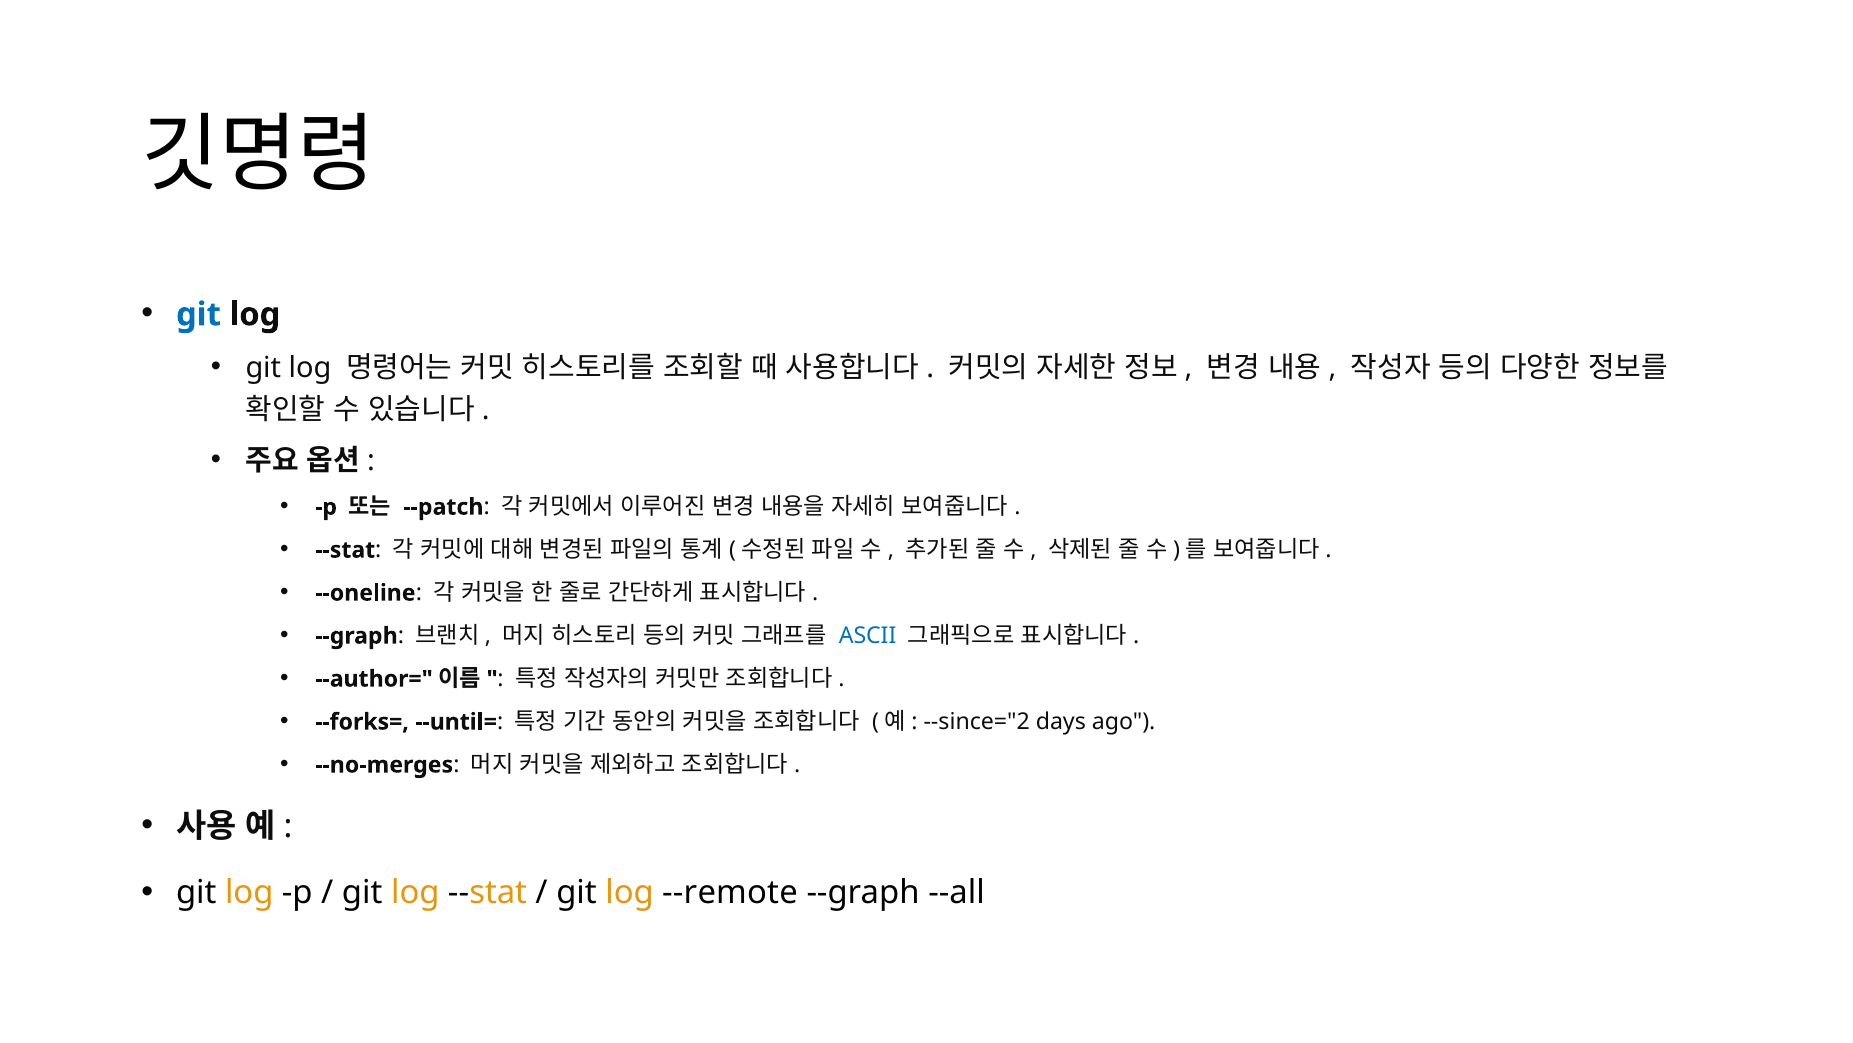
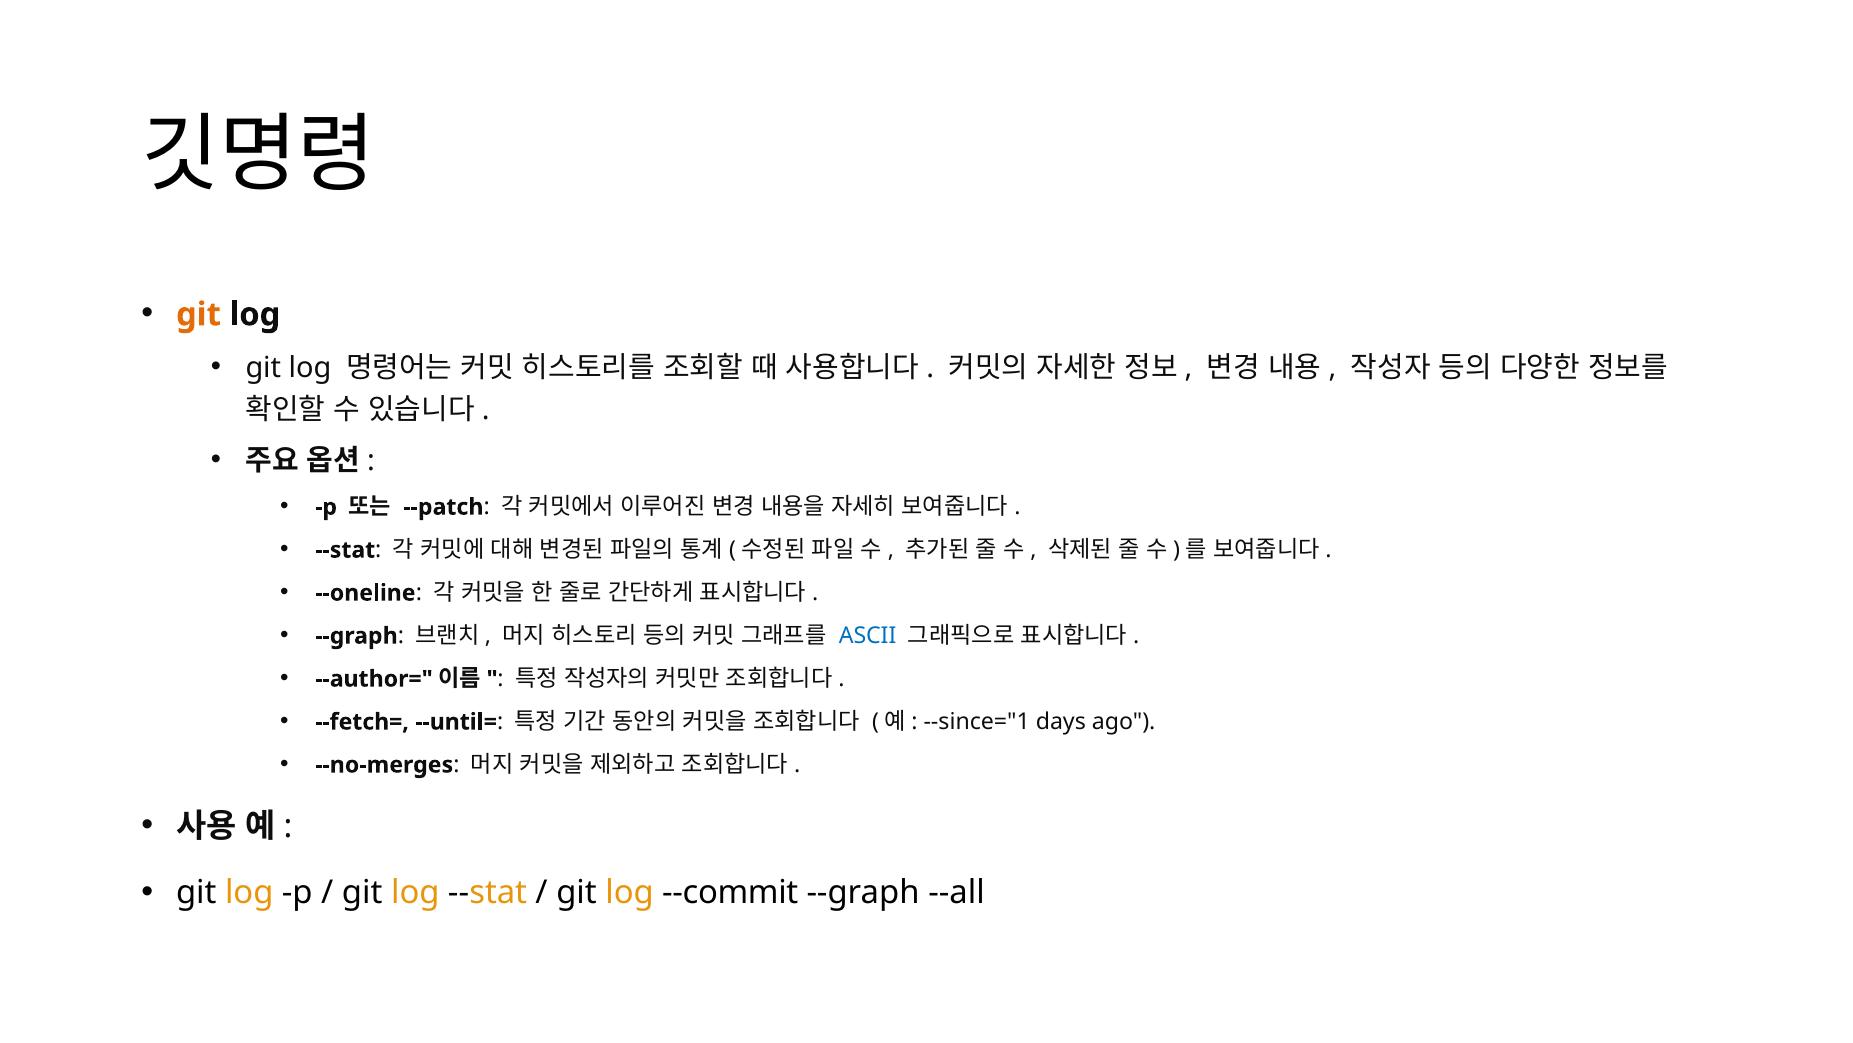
git at (198, 314) colour: blue -> orange
--forks=: --forks= -> --fetch=
--since="2: --since="2 -> --since="1
--remote: --remote -> --commit
